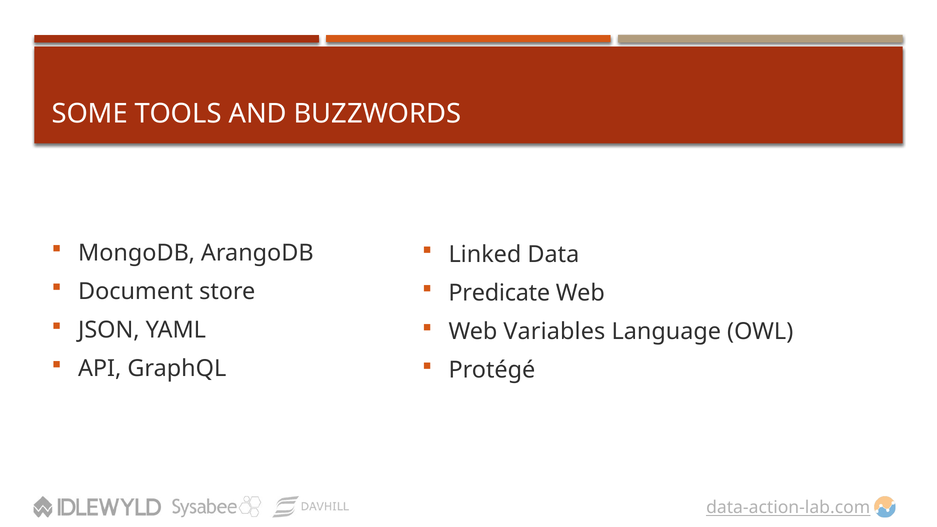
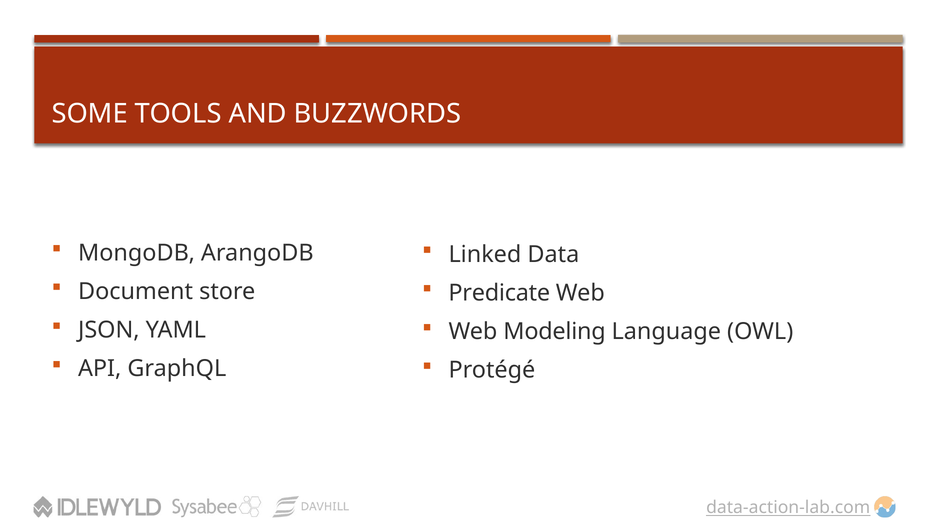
Variables: Variables -> Modeling
